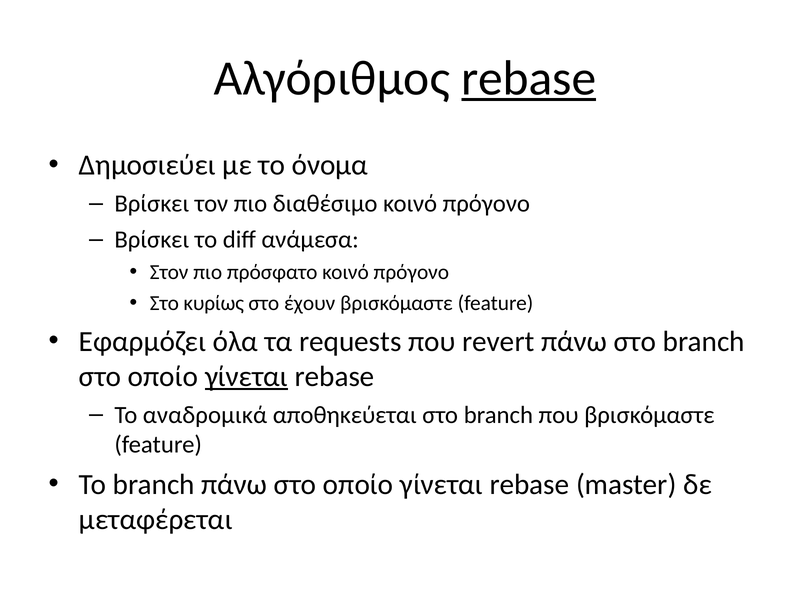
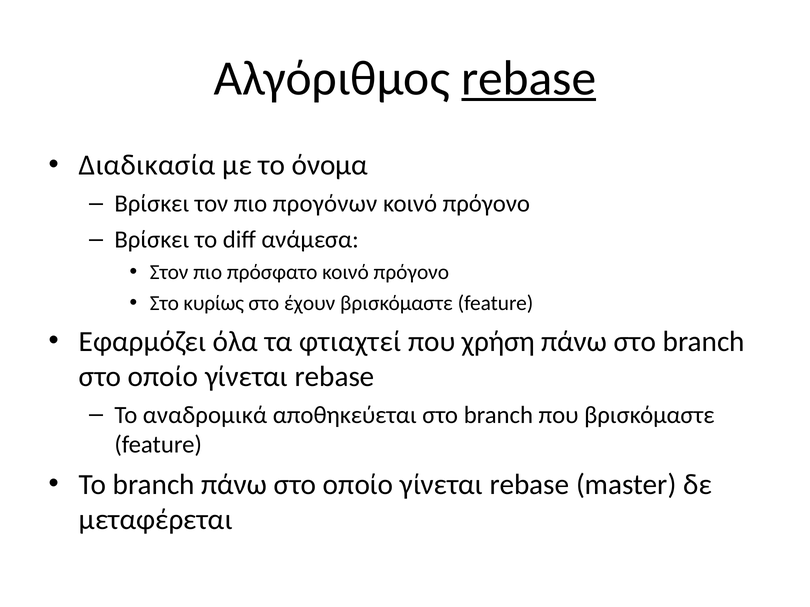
Δημοσιεύει: Δημοσιεύει -> Διαδικασία
διαθέσιμο: διαθέσιμο -> προγόνων
requests: requests -> φτιαχτεί
revert: revert -> χρήση
γίνεται at (246, 377) underline: present -> none
